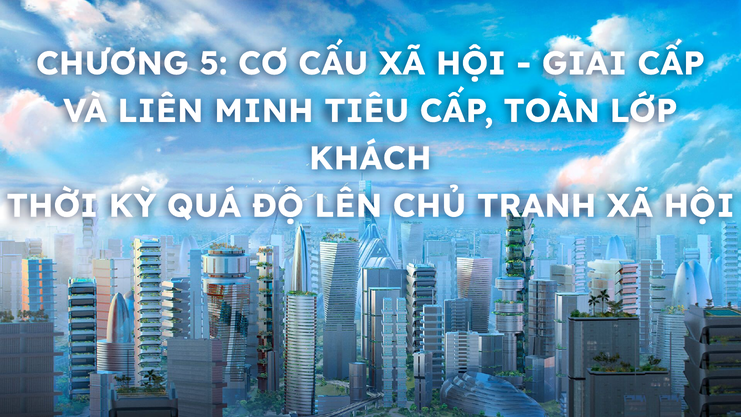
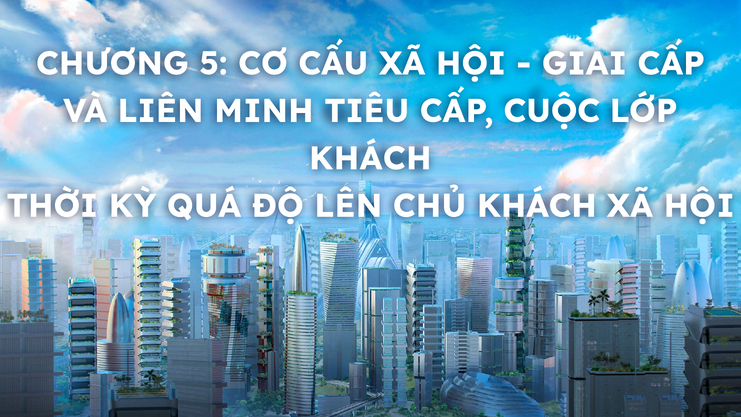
TOÀN: TOÀN -> CUỘC
CHỦ TRANH: TRANH -> KHÁCH
